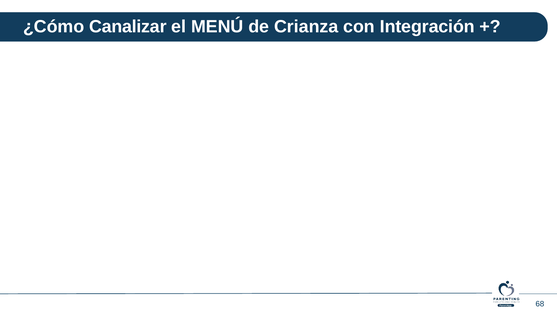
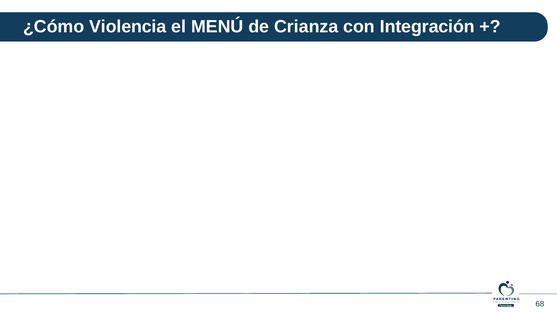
Canalizar: Canalizar -> Violencia
